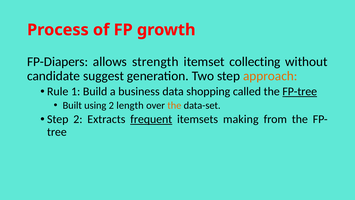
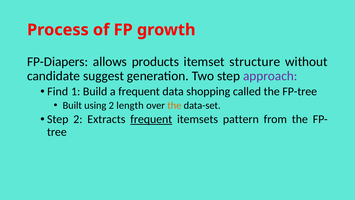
strength: strength -> products
collecting: collecting -> structure
approach colour: orange -> purple
Rule: Rule -> Find
a business: business -> frequent
FP-tree underline: present -> none
making: making -> pattern
